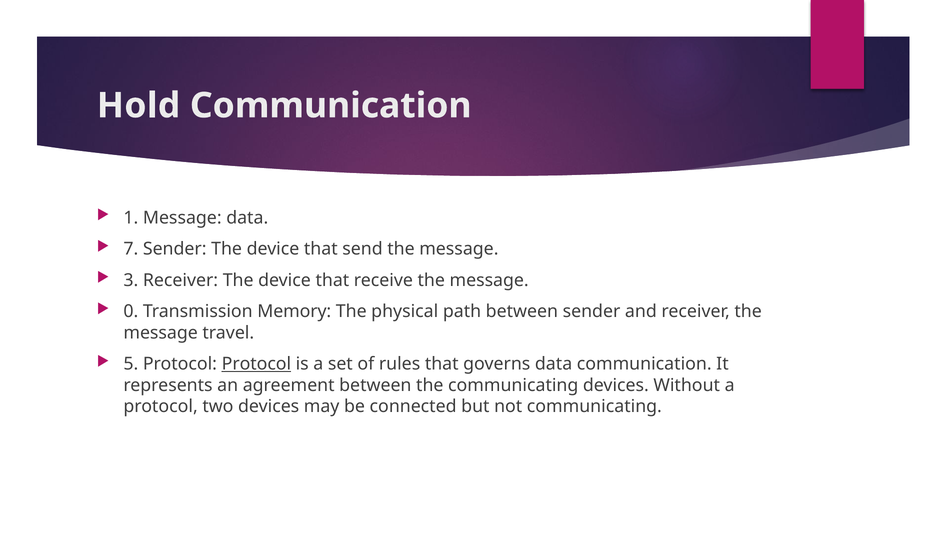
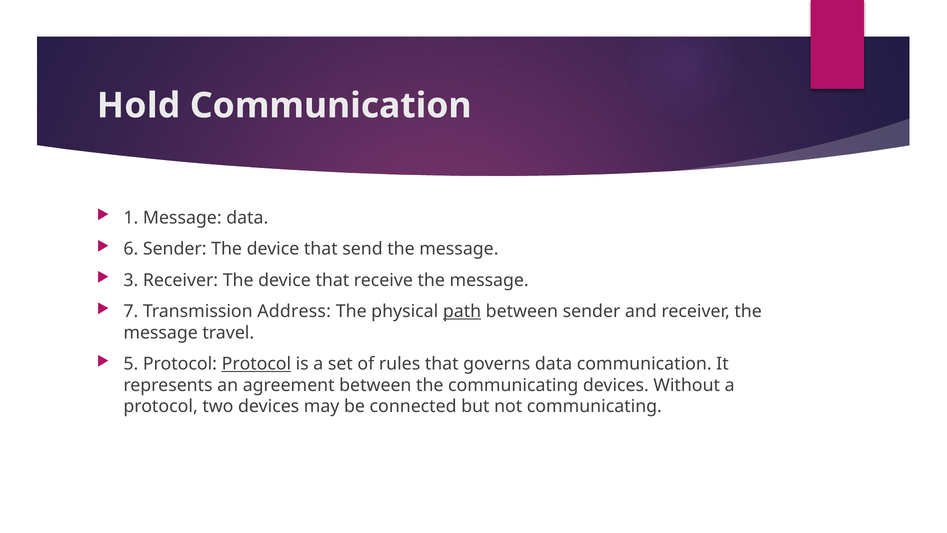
7: 7 -> 6
0: 0 -> 7
Memory: Memory -> Address
path underline: none -> present
